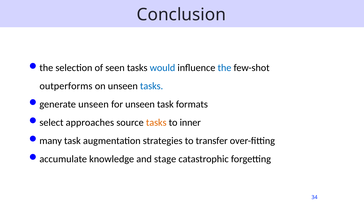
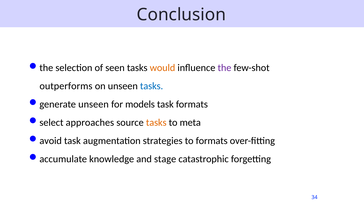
would colour: blue -> orange
the at (225, 68) colour: blue -> purple
for unseen: unseen -> models
inner: inner -> meta
many: many -> avoid
to transfer: transfer -> formats
